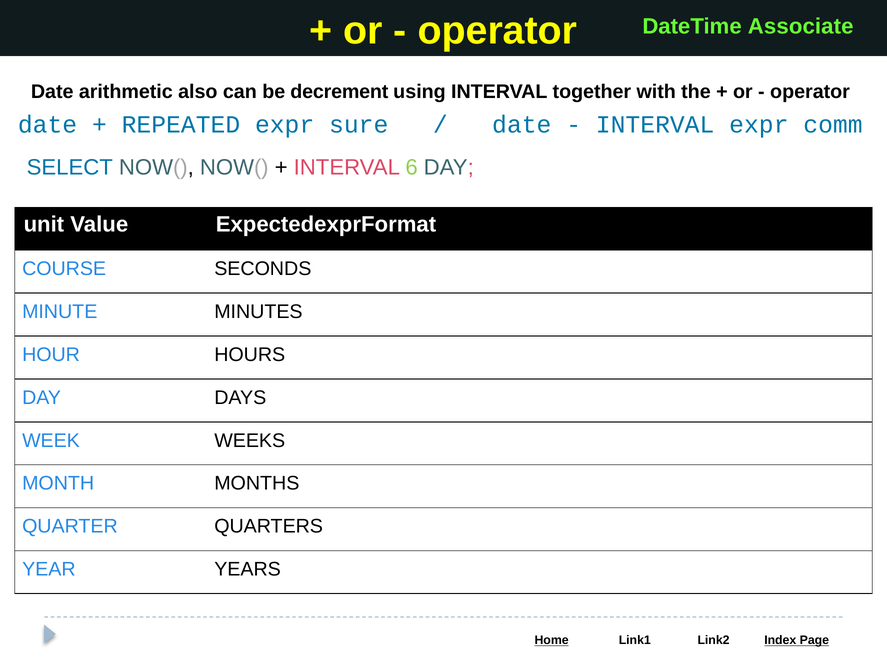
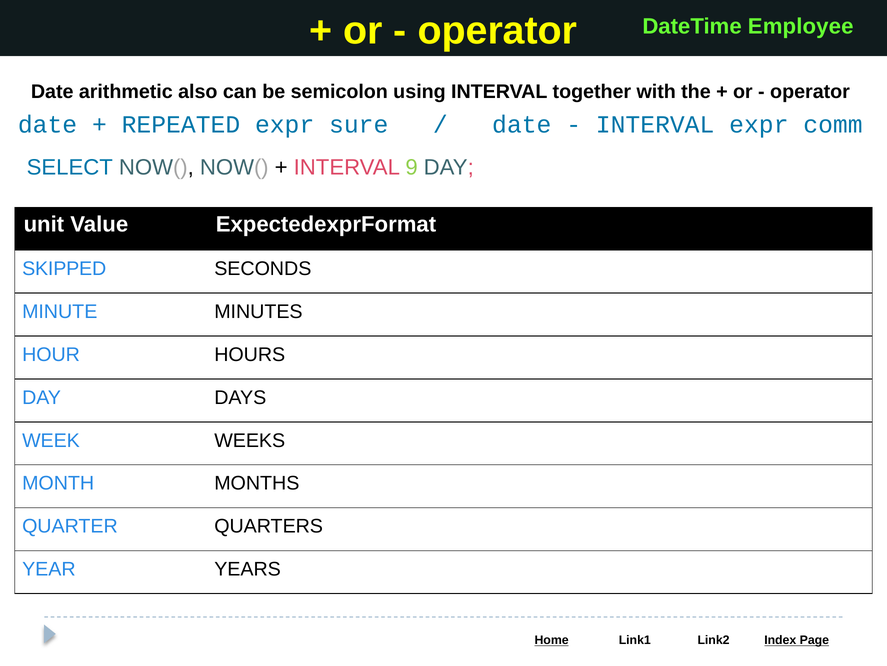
Associate: Associate -> Employee
decrement: decrement -> semicolon
6: 6 -> 9
COURSE: COURSE -> SKIPPED
